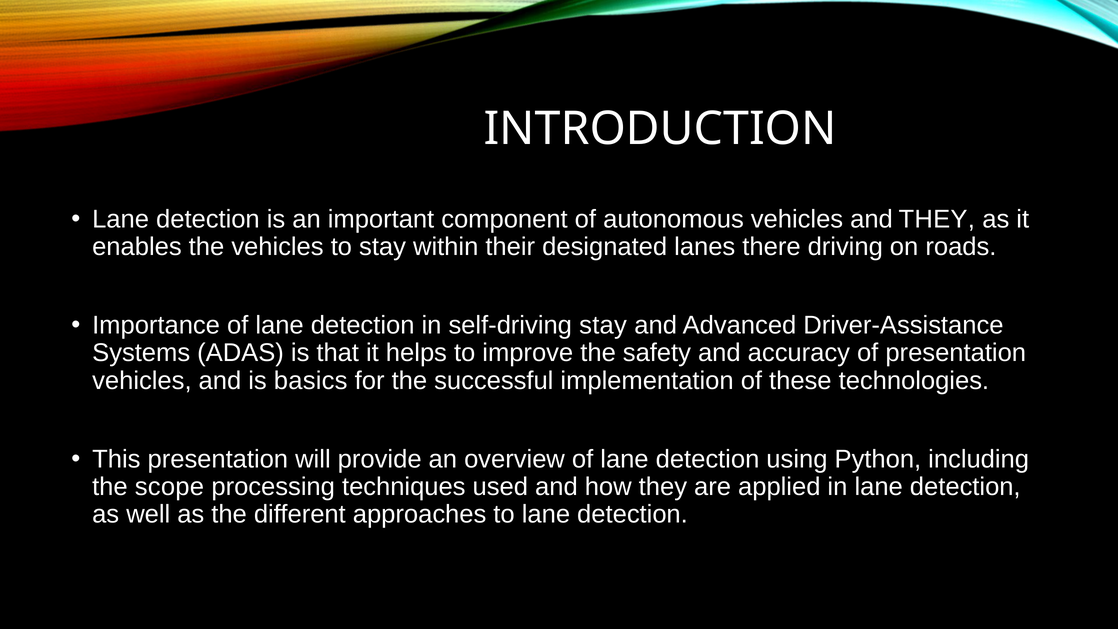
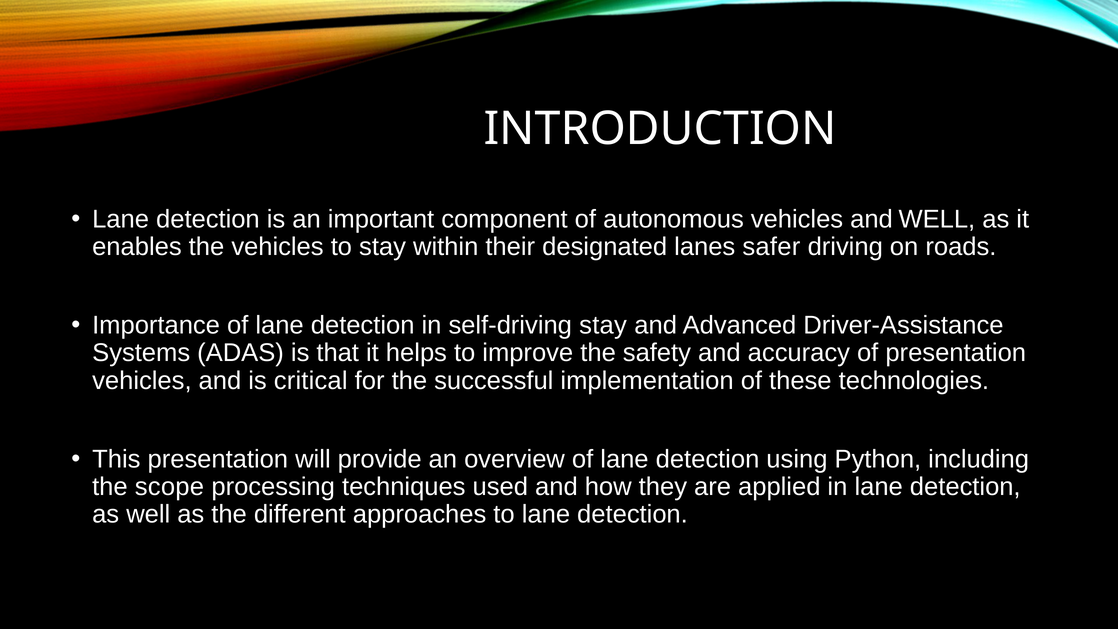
and THEY: THEY -> WELL
there: there -> safer
basics: basics -> critical
